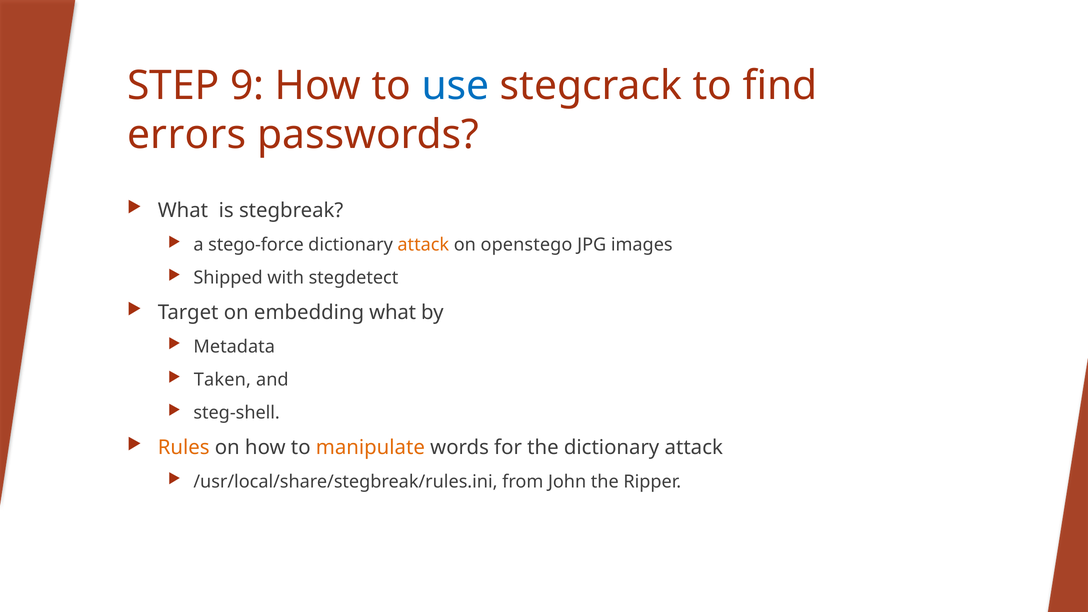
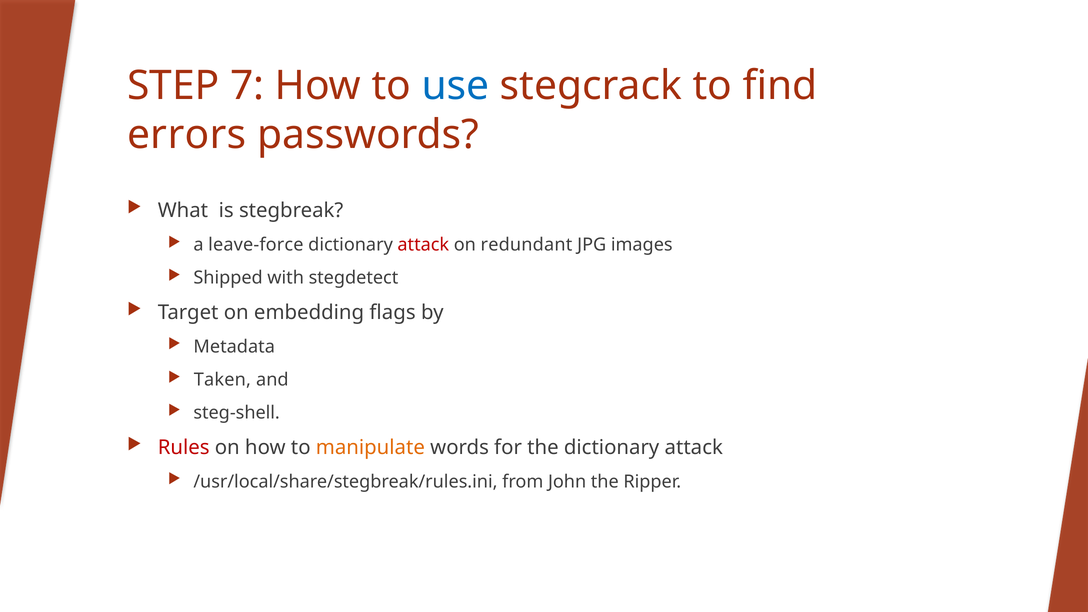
9: 9 -> 7
stego-force: stego-force -> leave-force
attack at (423, 245) colour: orange -> red
openstego: openstego -> redundant
embedding what: what -> flags
Rules colour: orange -> red
